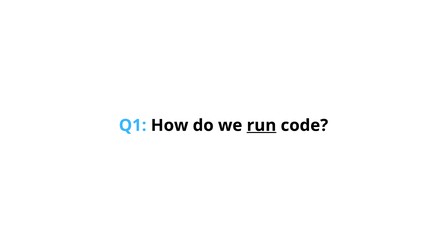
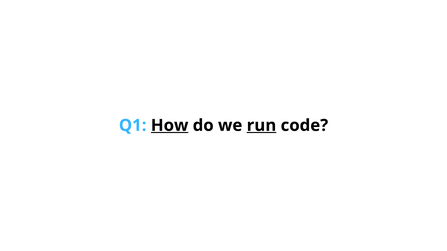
How underline: none -> present
